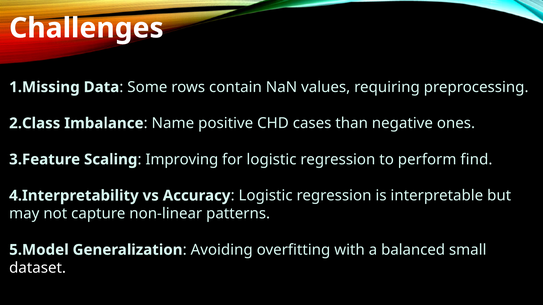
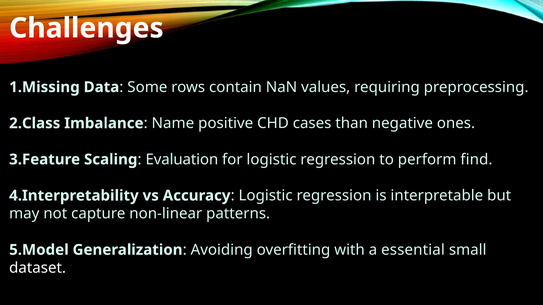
Improving: Improving -> Evaluation
balanced: balanced -> essential
